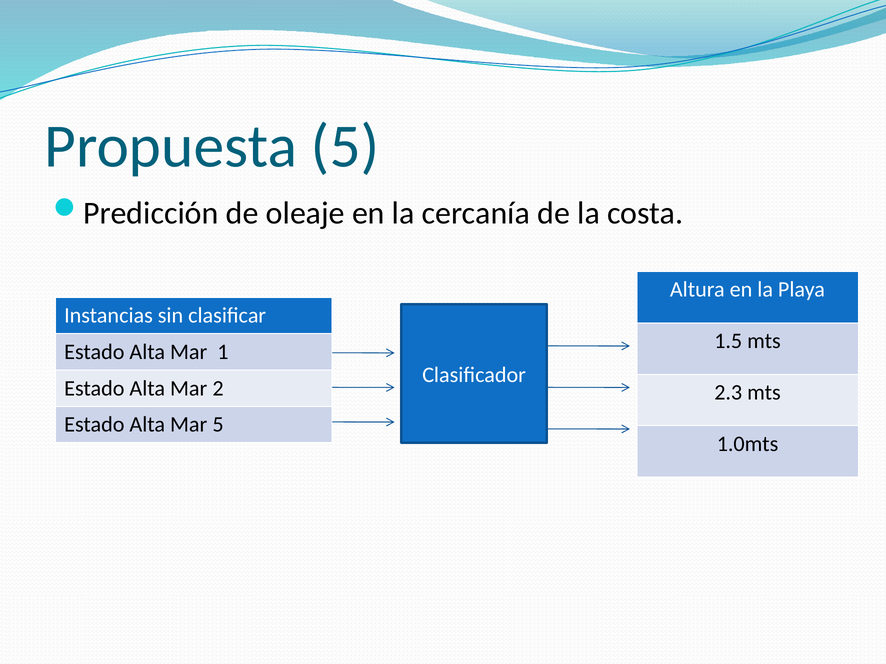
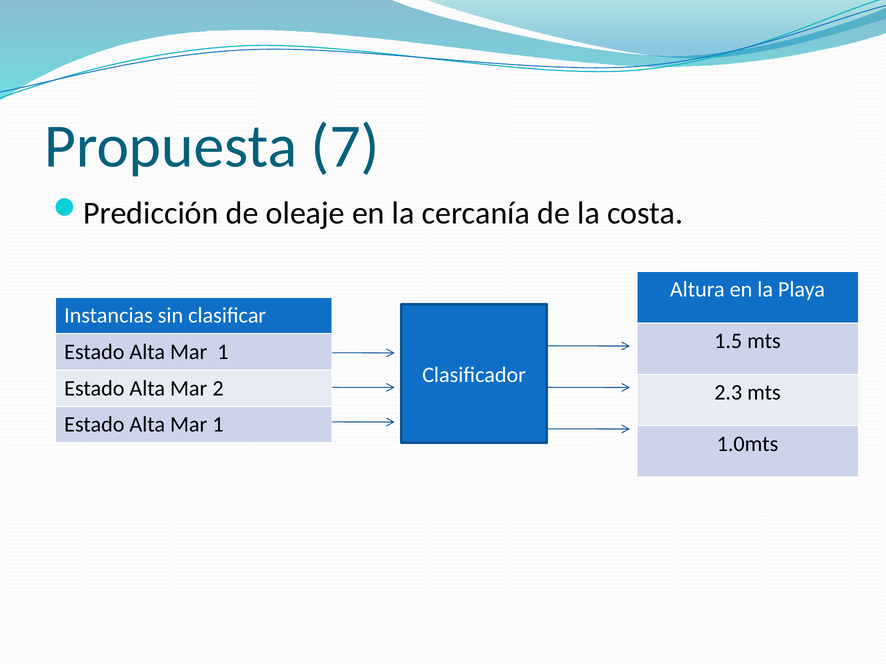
Propuesta 5: 5 -> 7
5 at (218, 425): 5 -> 1
